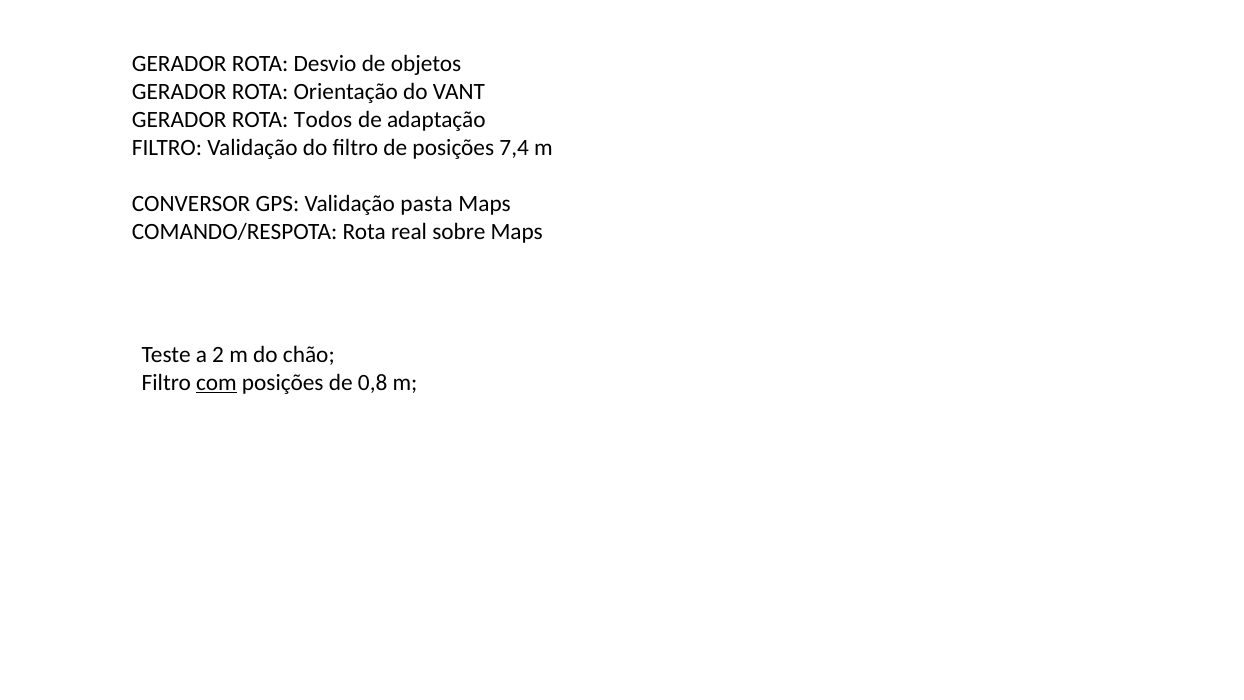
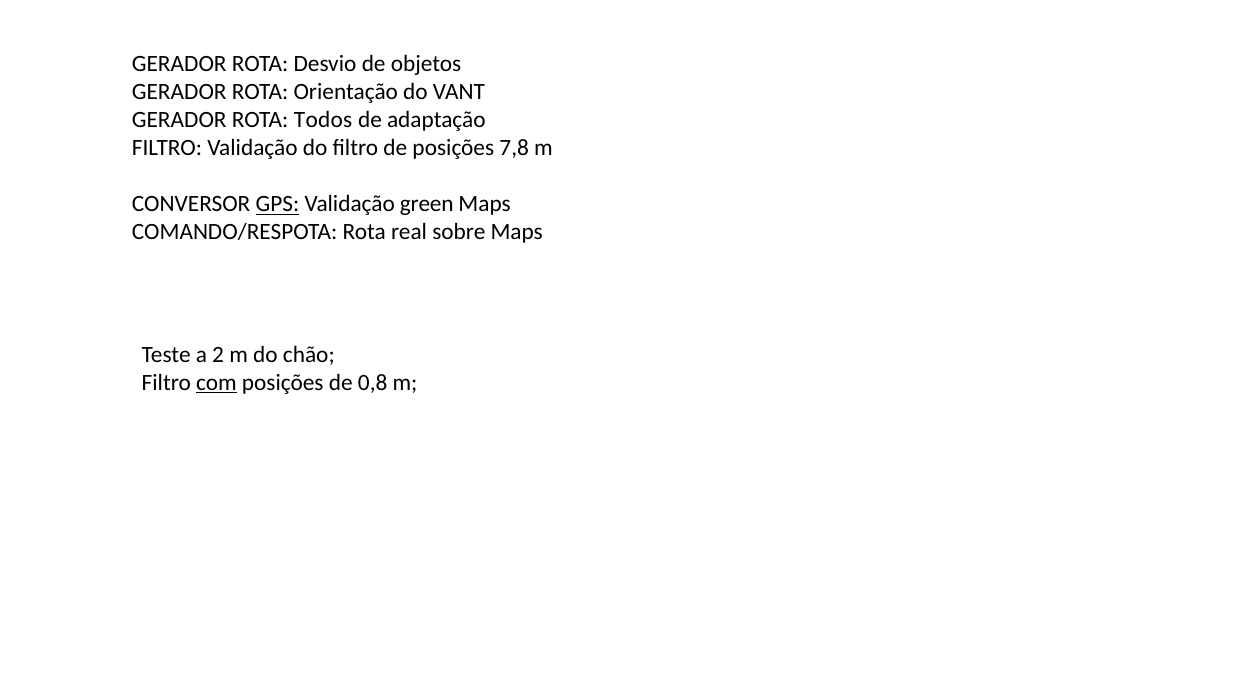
7,4: 7,4 -> 7,8
GPS underline: none -> present
pasta: pasta -> green
